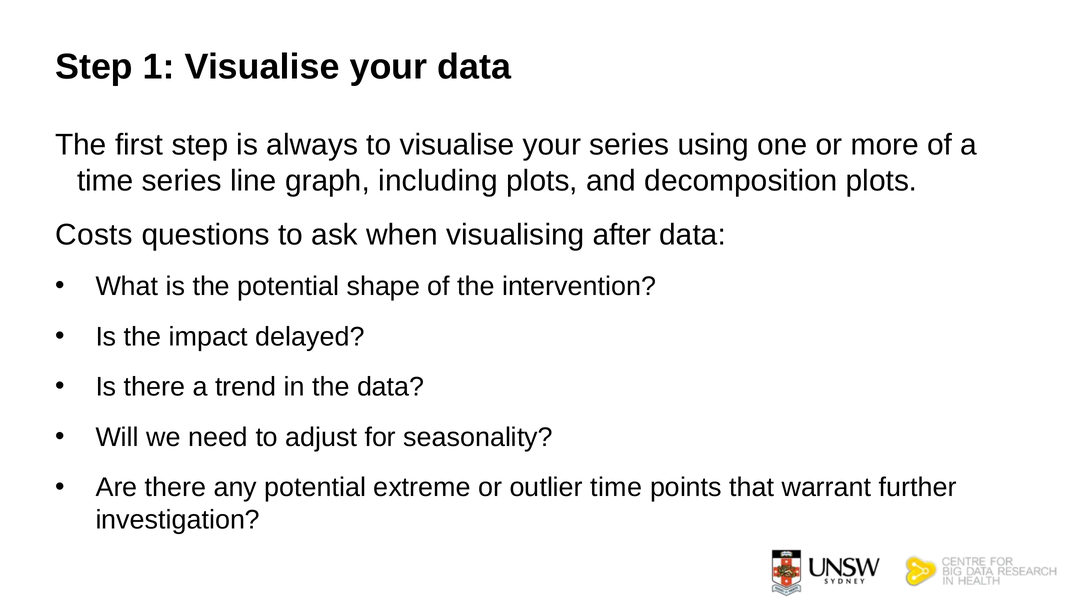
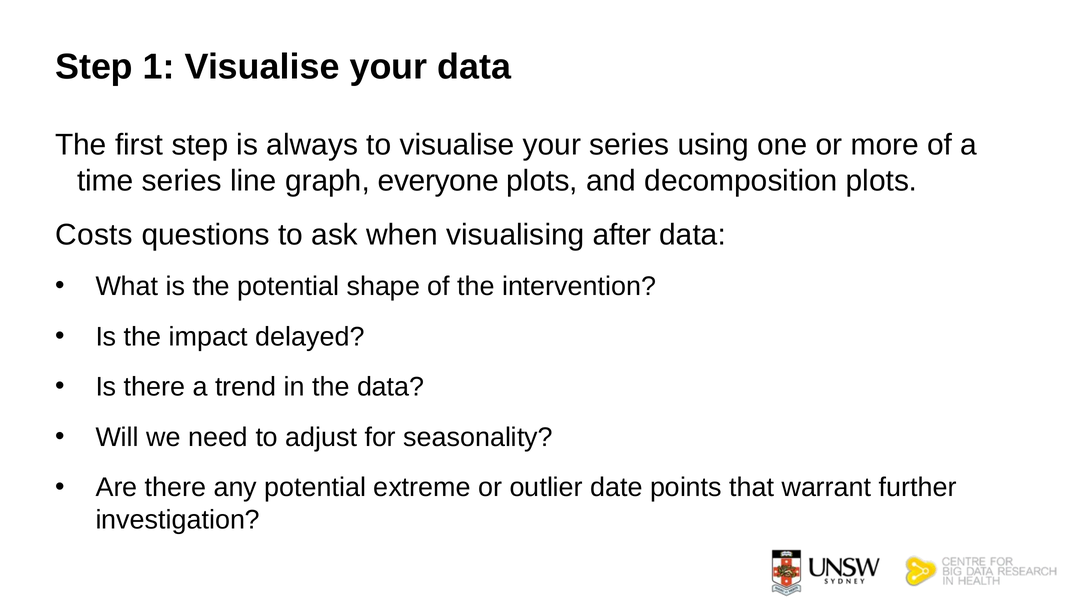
including: including -> everyone
outlier time: time -> date
